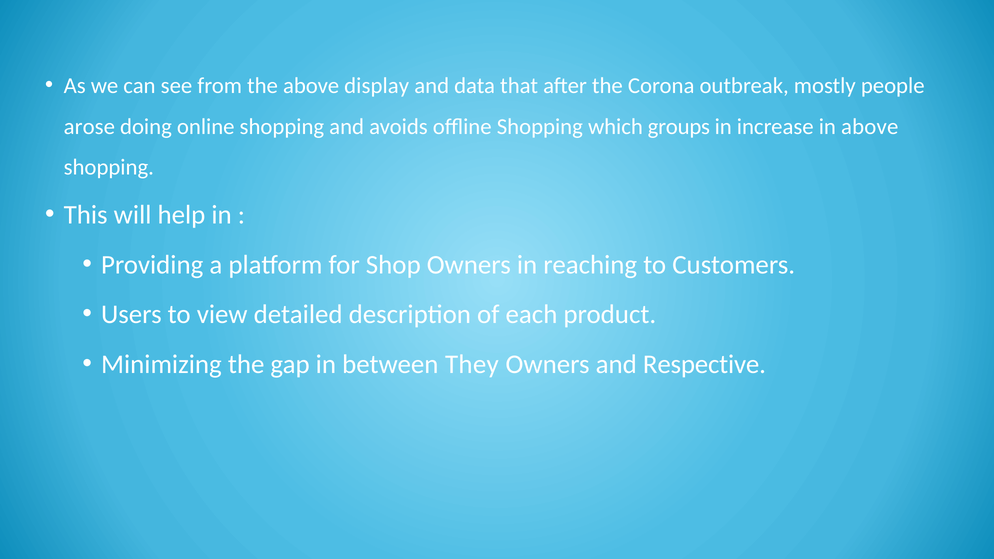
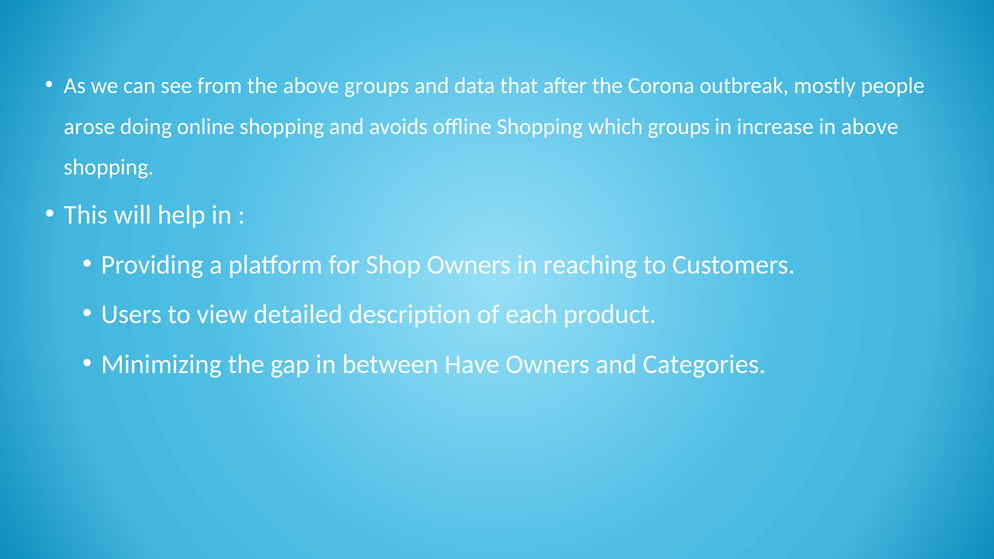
above display: display -> groups
They: They -> Have
Respective: Respective -> Categories
